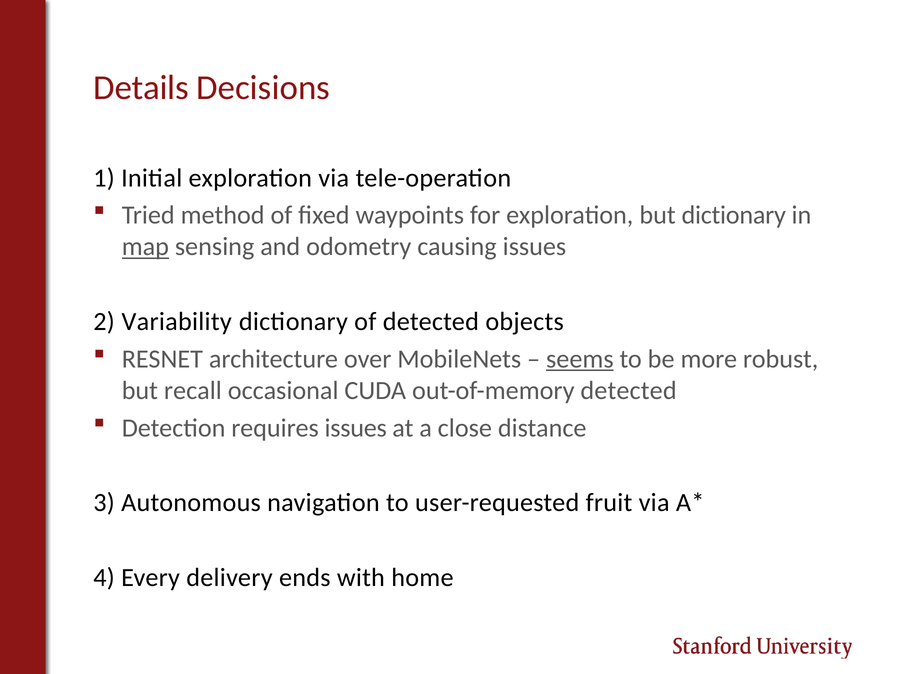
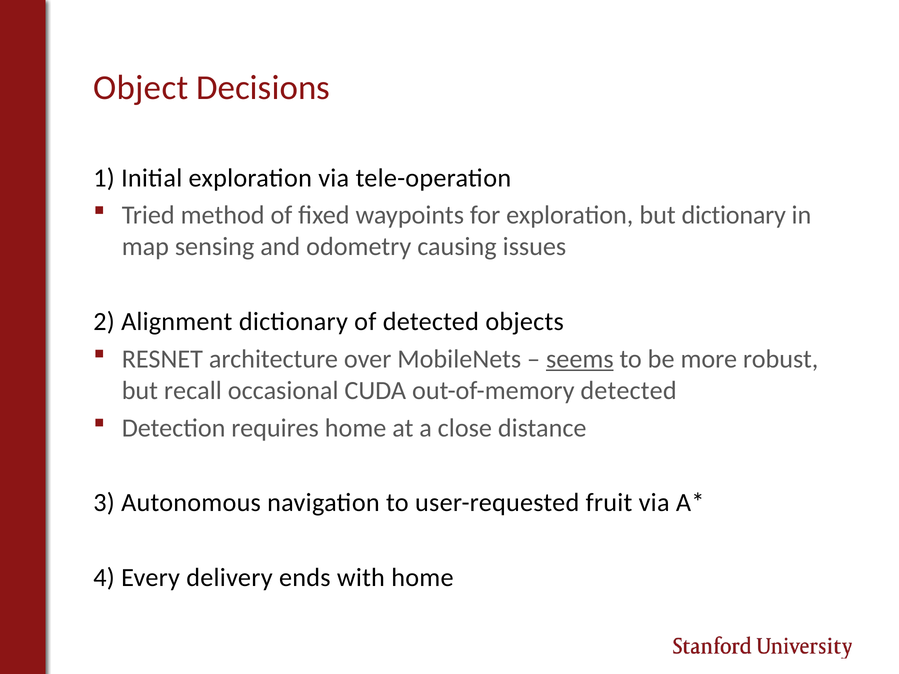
Details: Details -> Object
map underline: present -> none
Variability: Variability -> Alignment
requires issues: issues -> home
